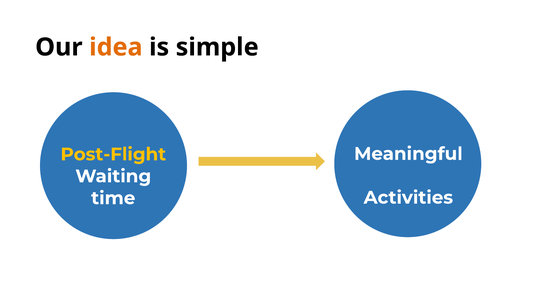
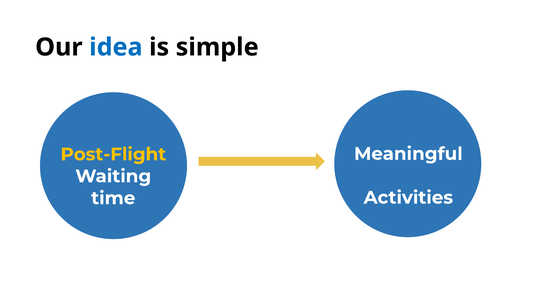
idea colour: orange -> blue
